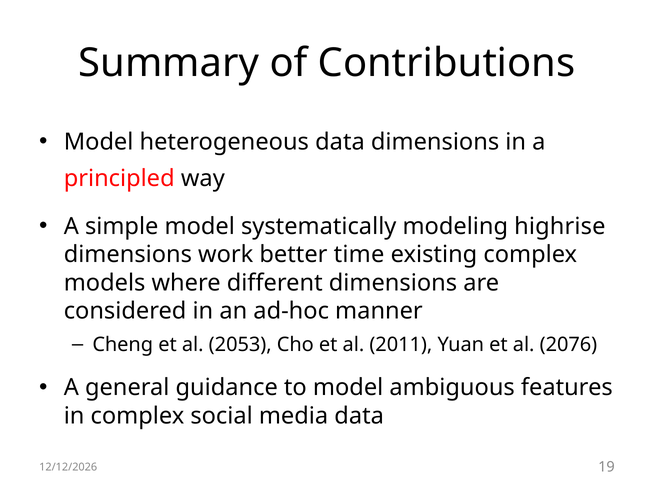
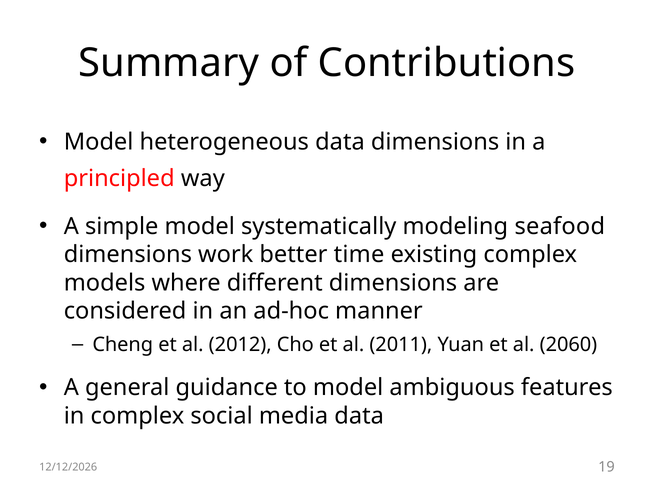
highrise: highrise -> seafood
2053: 2053 -> 2012
2076: 2076 -> 2060
